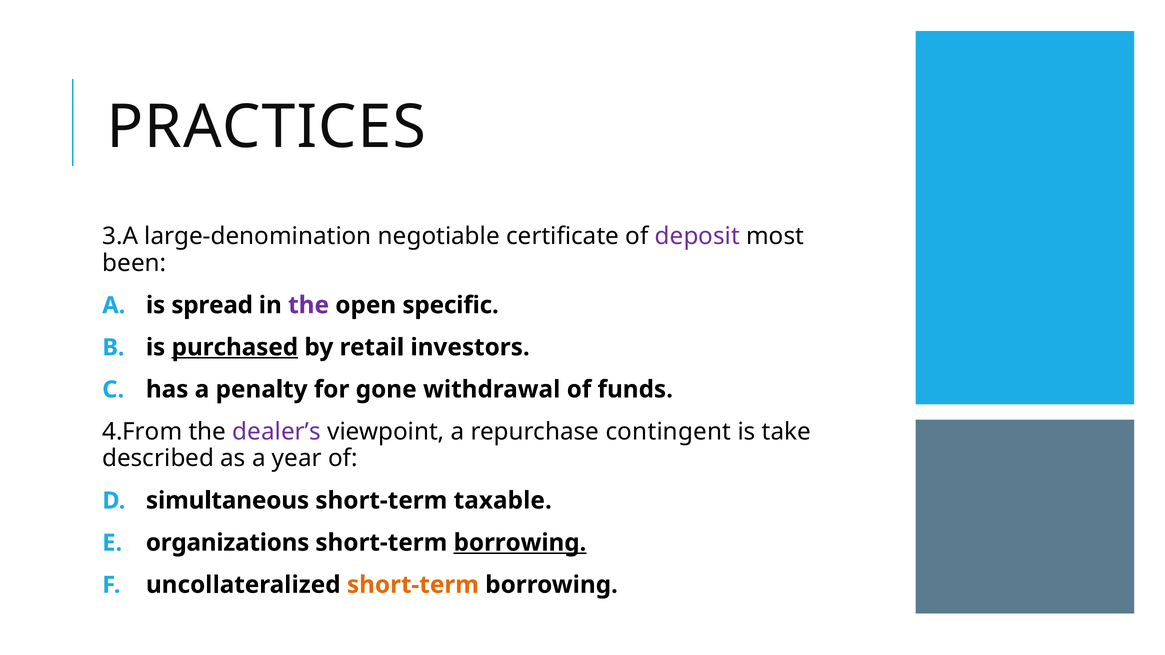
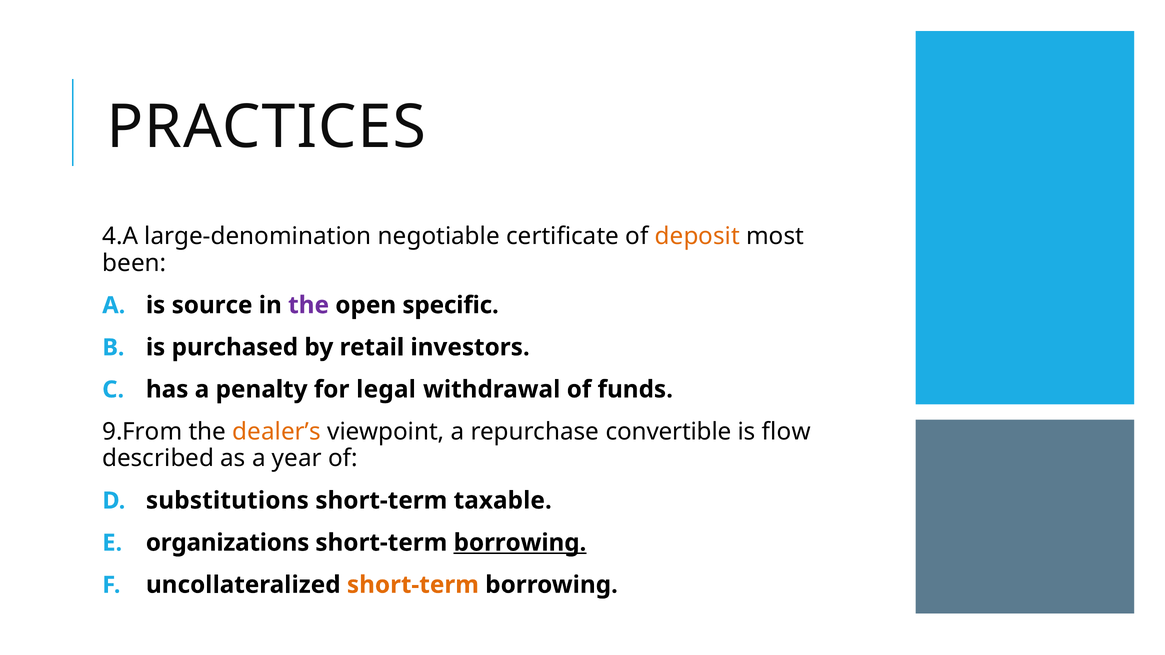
3.A: 3.A -> 4.A
deposit colour: purple -> orange
spread: spread -> source
purchased underline: present -> none
gone: gone -> legal
4.From: 4.From -> 9.From
dealer’s colour: purple -> orange
contingent: contingent -> convertible
take: take -> flow
simultaneous: simultaneous -> substitutions
